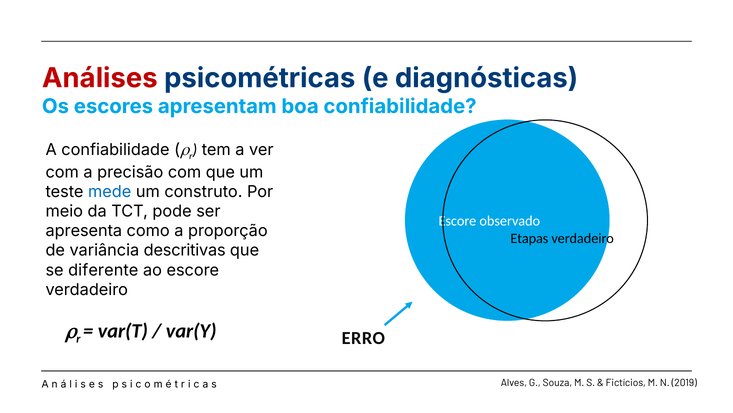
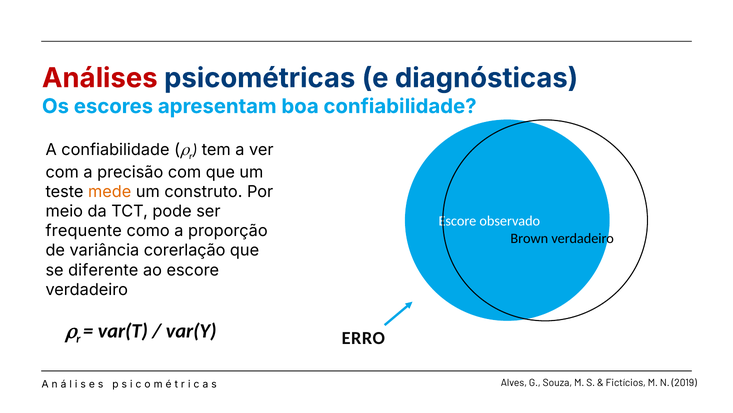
mede colour: blue -> orange
apresenta: apresenta -> frequente
Etapas: Etapas -> Brown
descritivas: descritivas -> corerlação
